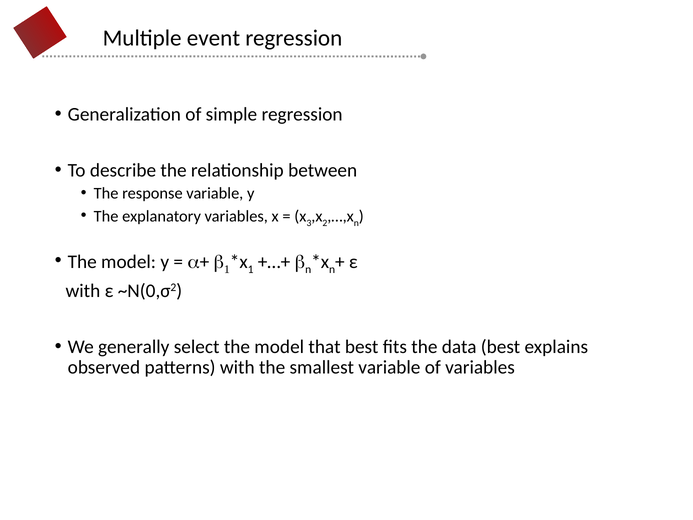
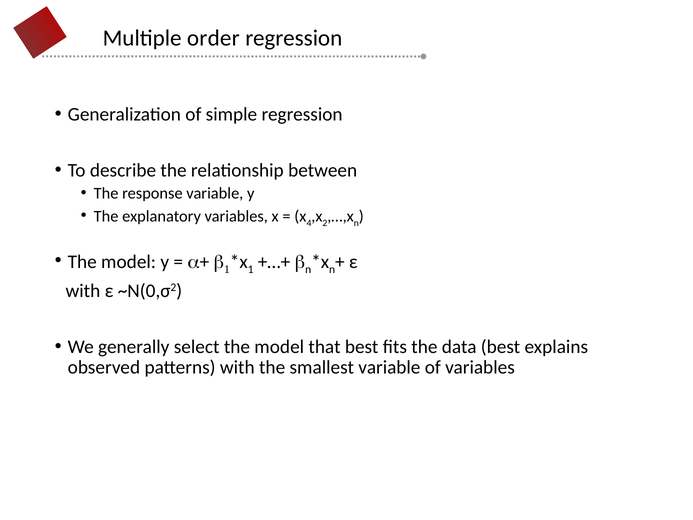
event: event -> order
3: 3 -> 4
